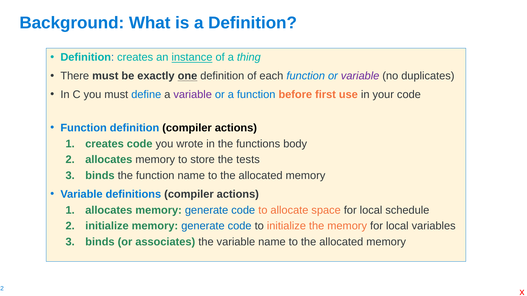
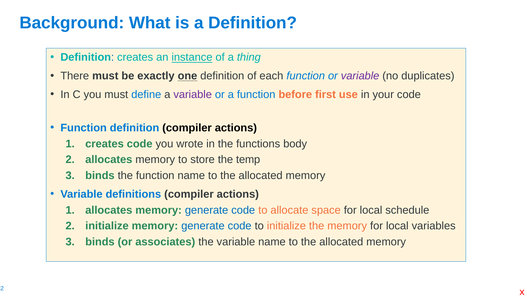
tests: tests -> temp
